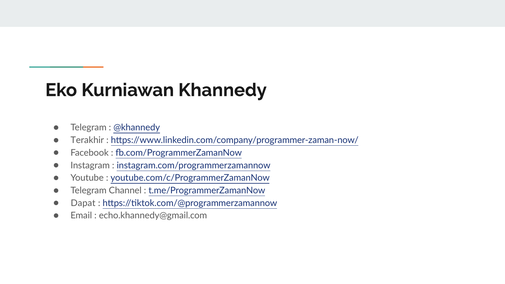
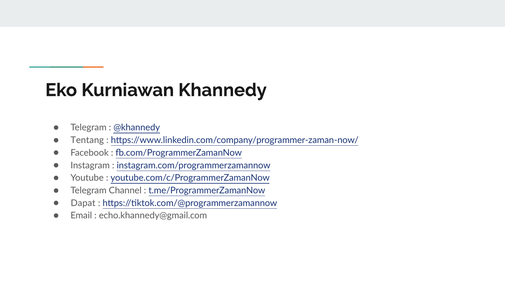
Terakhir: Terakhir -> Tentang
